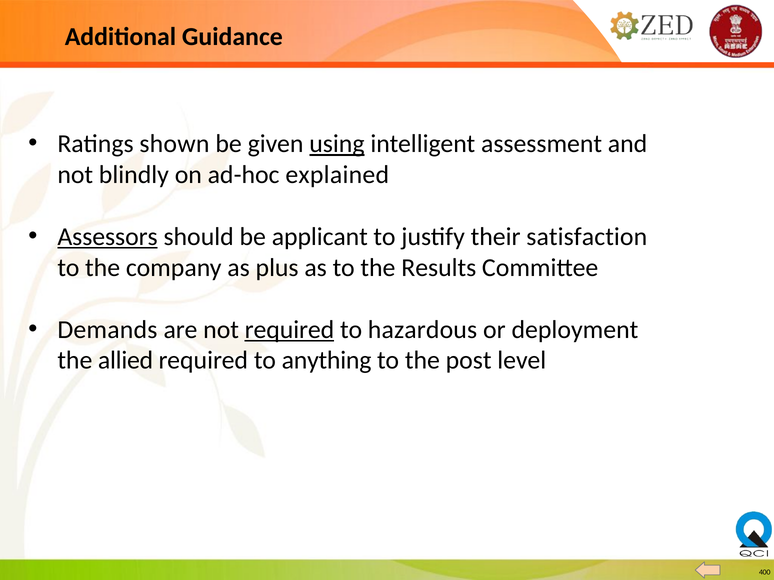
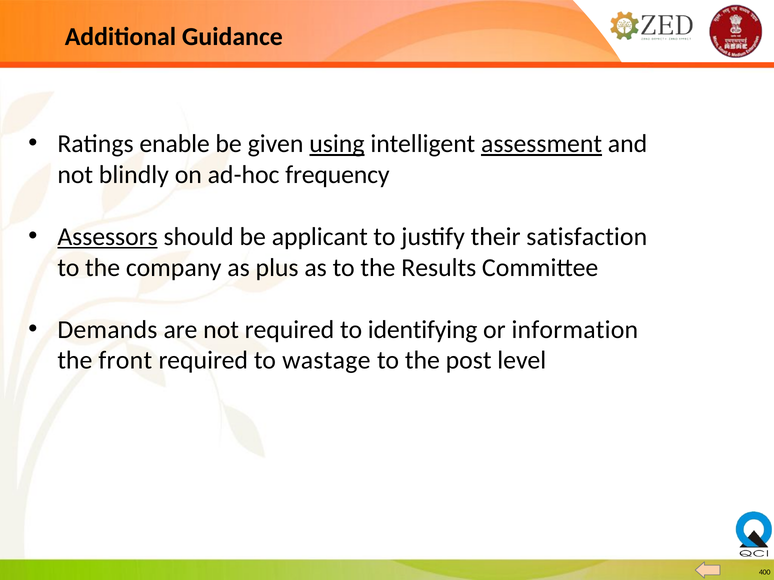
shown: shown -> enable
assessment underline: none -> present
explained: explained -> frequency
required at (290, 330) underline: present -> none
hazardous: hazardous -> identifying
deployment: deployment -> information
allied: allied -> front
anything: anything -> wastage
